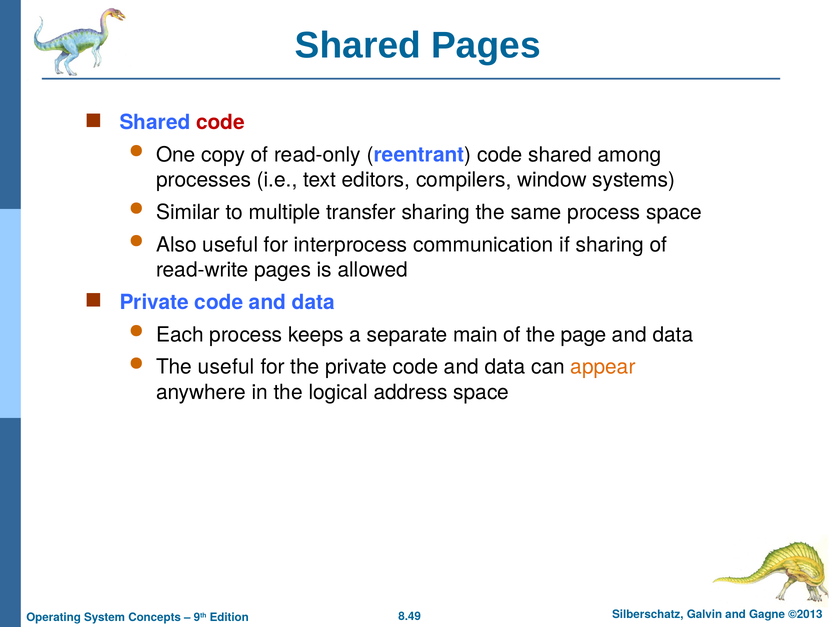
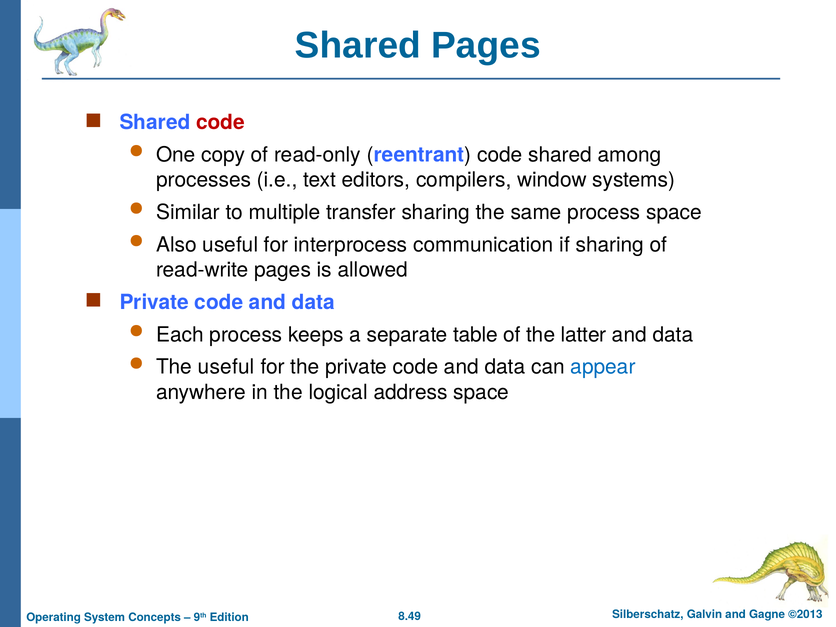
main: main -> table
page: page -> latter
appear colour: orange -> blue
